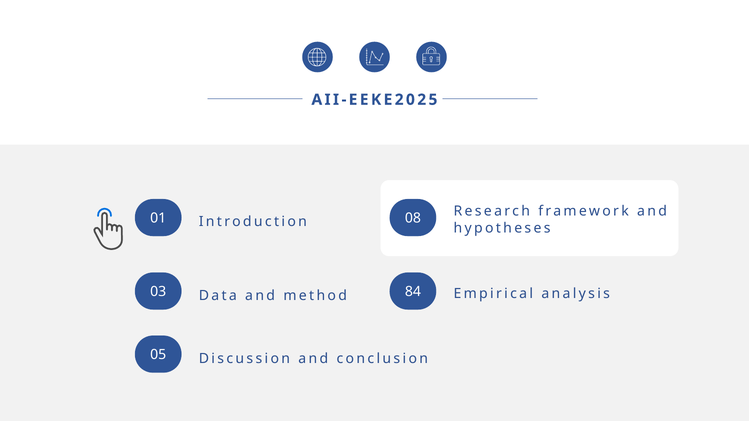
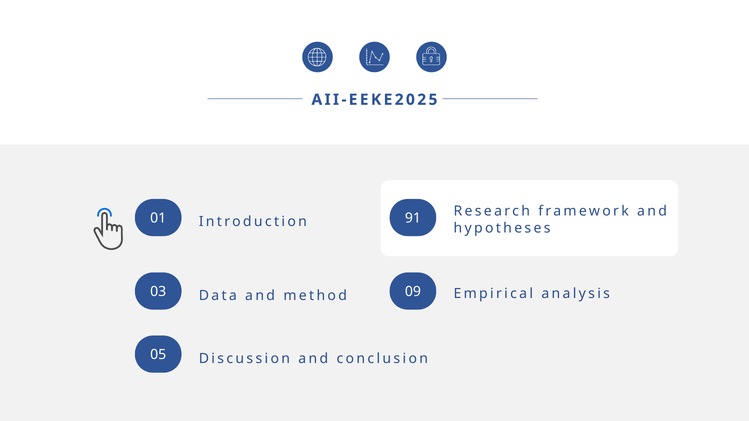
08: 08 -> 91
84: 84 -> 09
